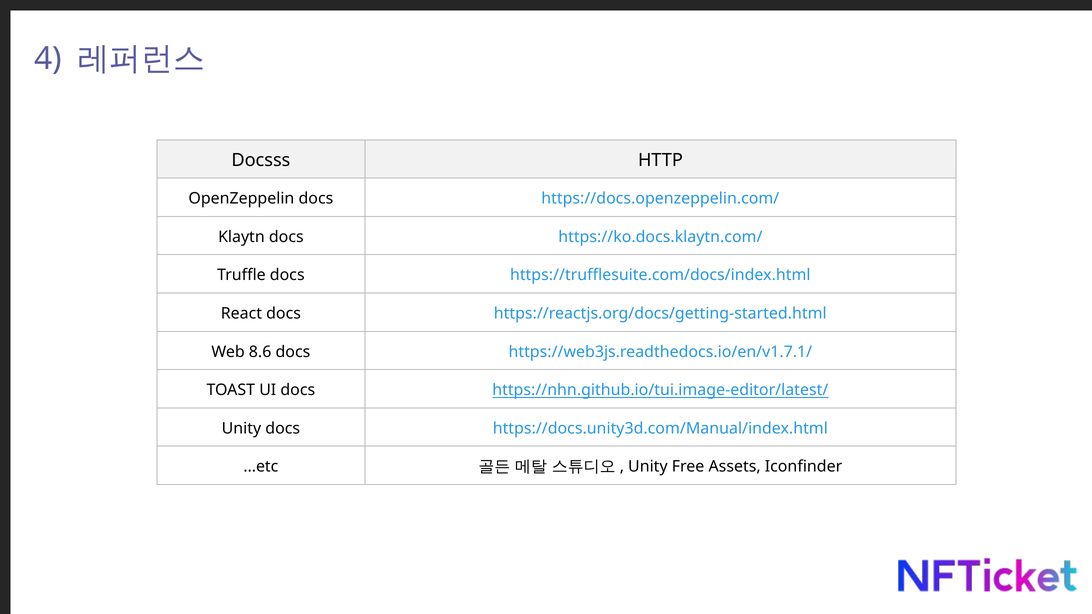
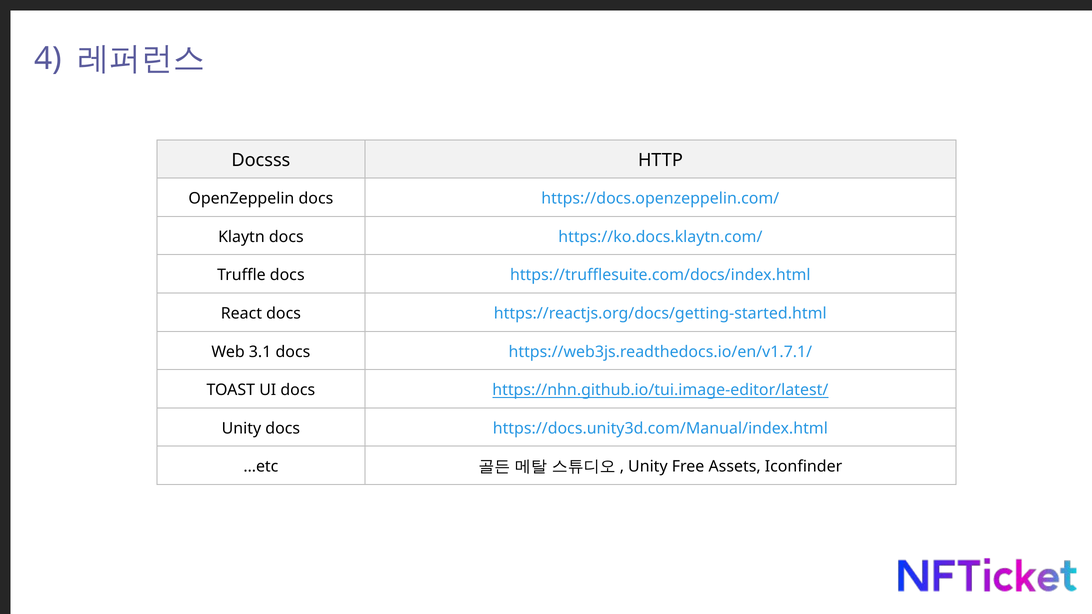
8.6: 8.6 -> 3.1
